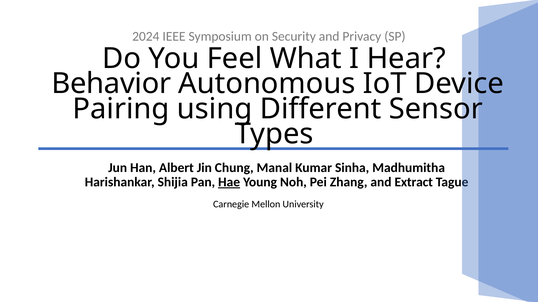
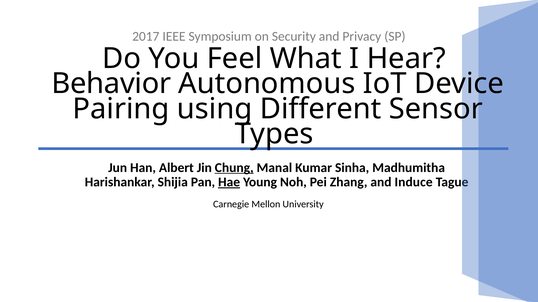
2024: 2024 -> 2017
Chung underline: none -> present
Extract: Extract -> Induce
